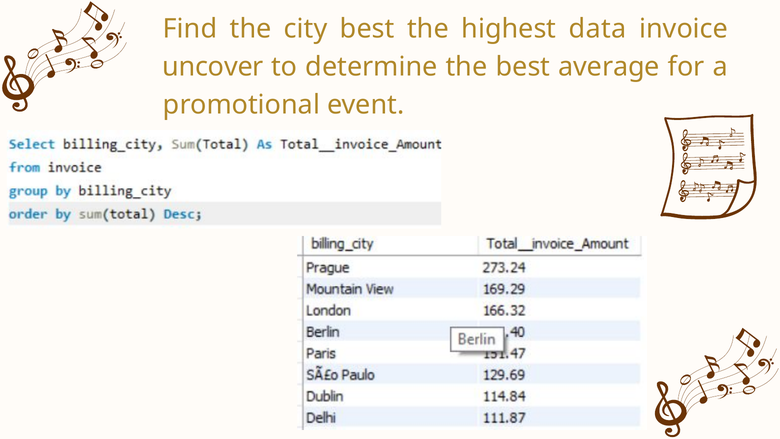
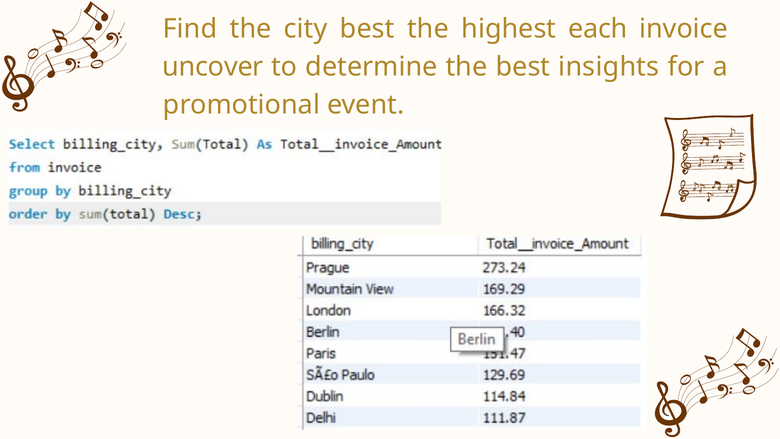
data: data -> each
average: average -> insights
